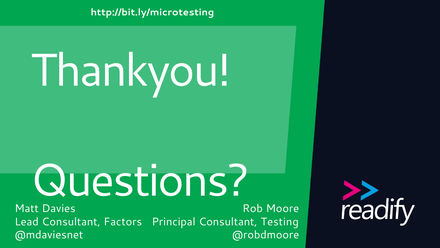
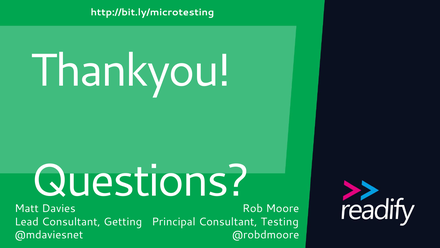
Factors: Factors -> Getting
